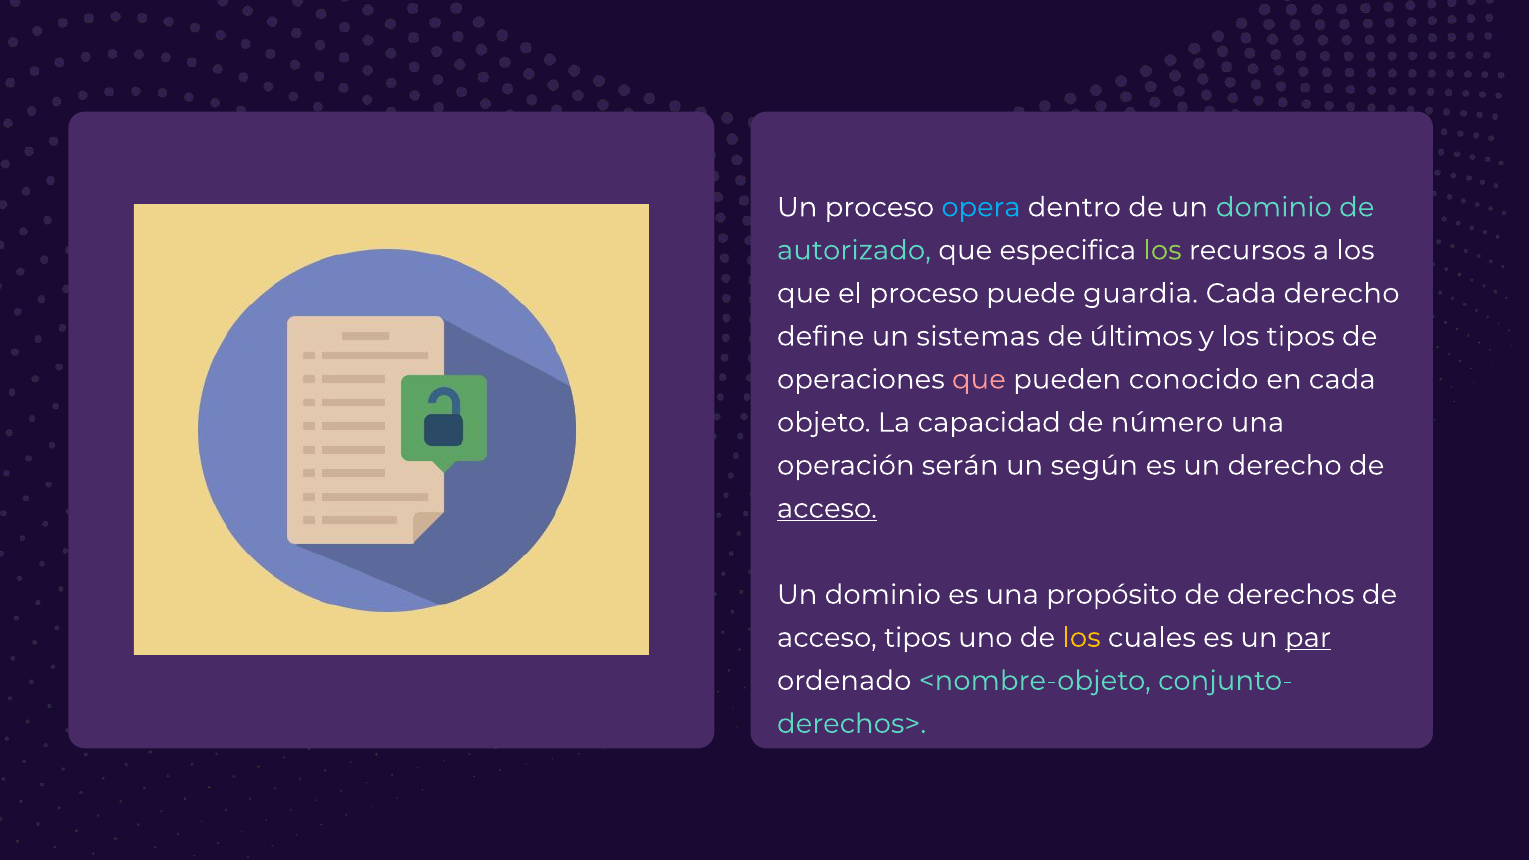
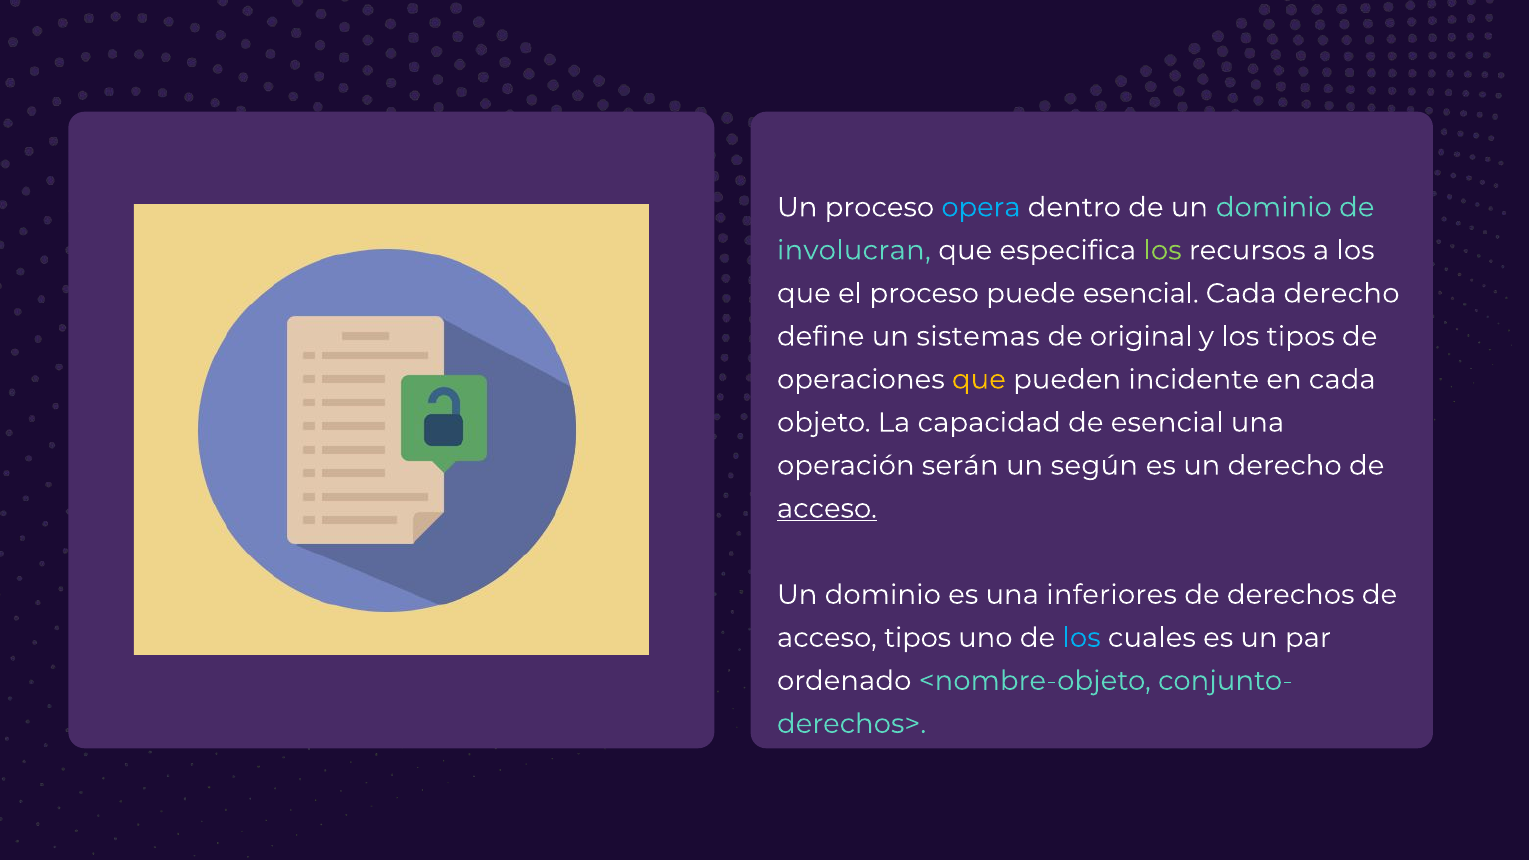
autorizado: autorizado -> involucran
puede guardia: guardia -> esencial
últimos: últimos -> original
que at (979, 380) colour: pink -> yellow
conocido: conocido -> incidente
de número: número -> esencial
propósito: propósito -> inferiores
los at (1082, 638) colour: yellow -> light blue
par underline: present -> none
